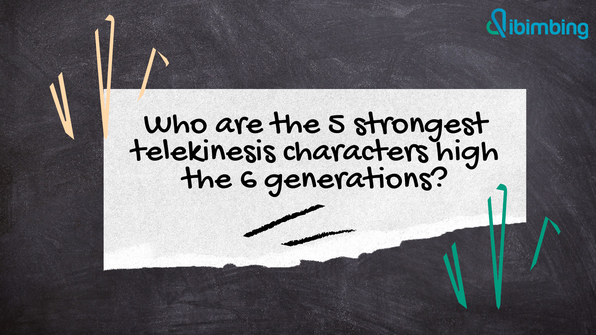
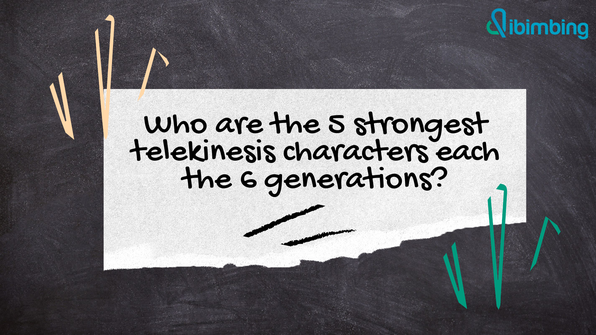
high: high -> each
